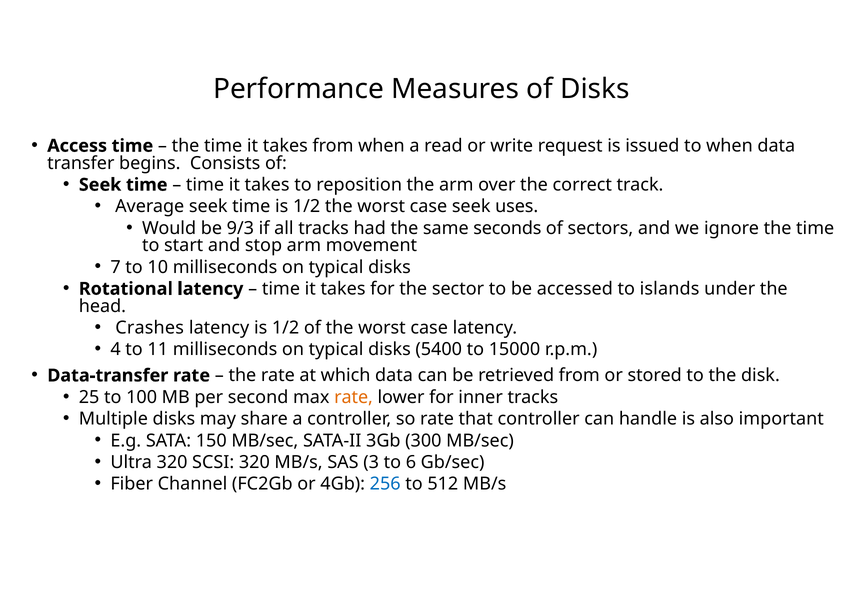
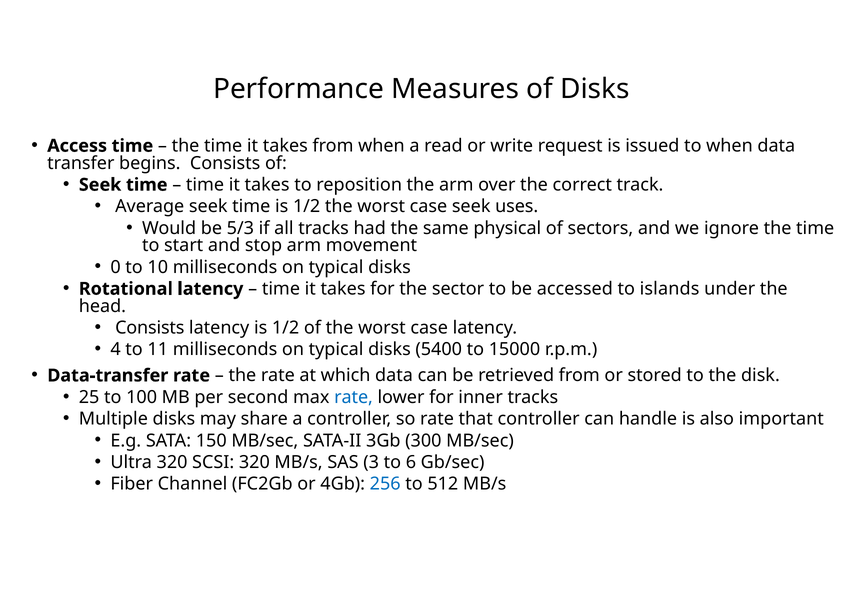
9/3: 9/3 -> 5/3
seconds: seconds -> physical
7: 7 -> 0
Crashes at (150, 328): Crashes -> Consists
rate at (354, 398) colour: orange -> blue
